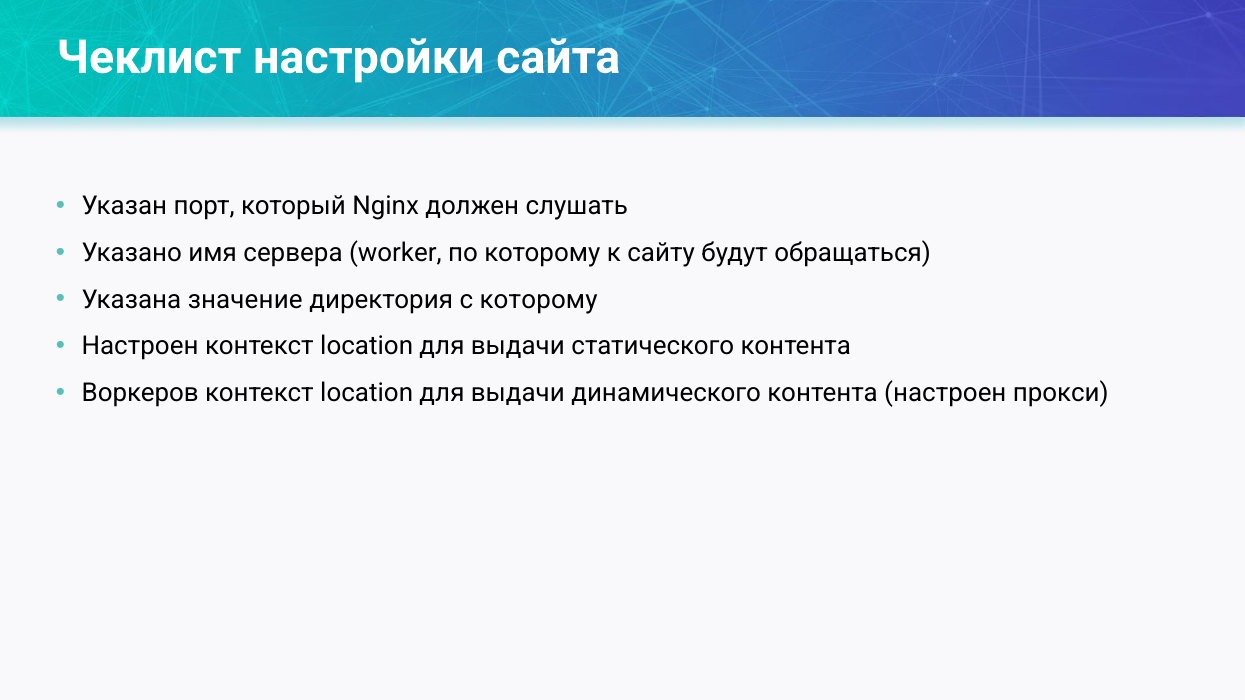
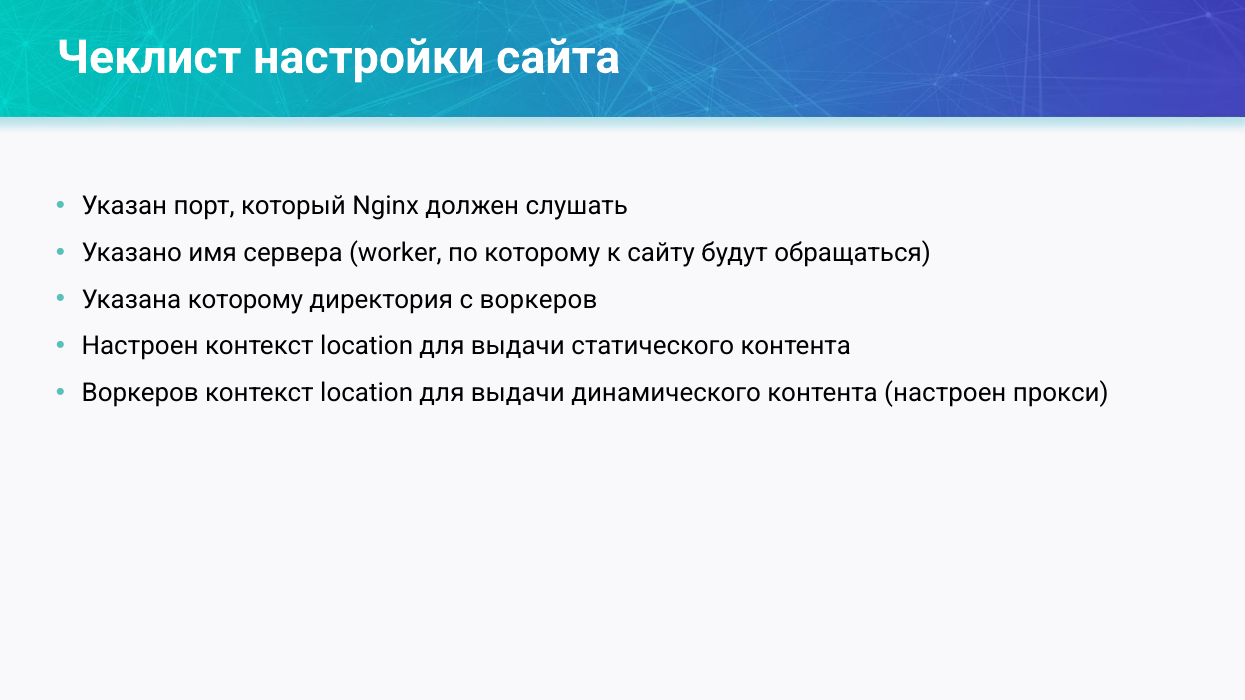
Указана значение: значение -> которому
с которому: которому -> воркеров
